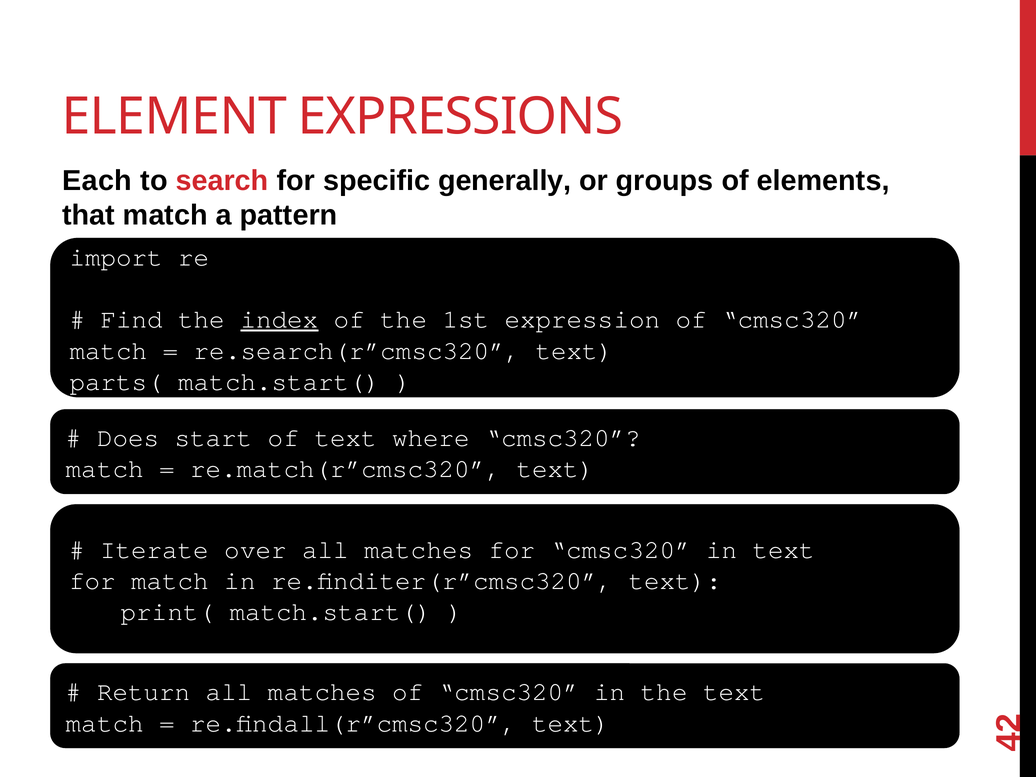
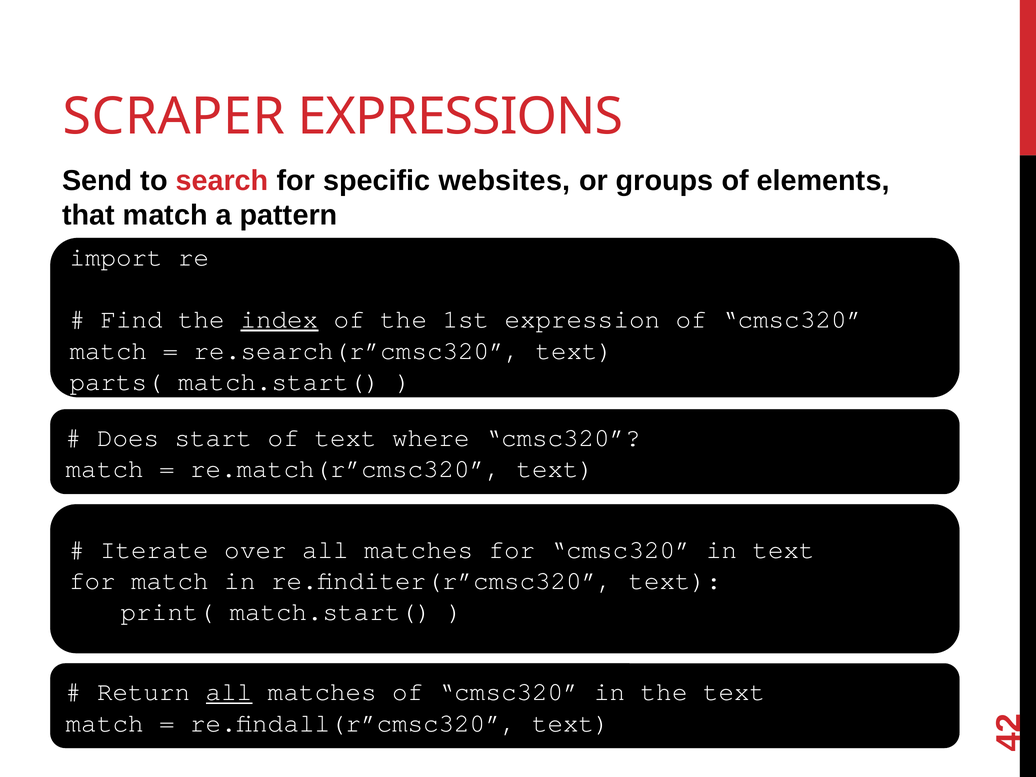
ELEMENT: ELEMENT -> SCRAPER
Each: Each -> Send
generally: generally -> websites
all at (229, 692) underline: none -> present
